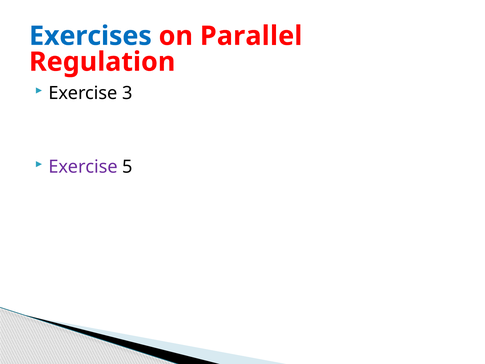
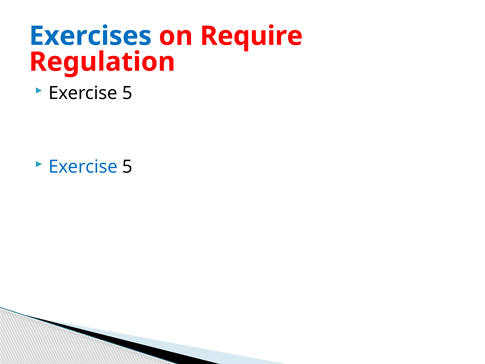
Parallel: Parallel -> Require
3 at (127, 93): 3 -> 5
Exercise at (83, 167) colour: purple -> blue
